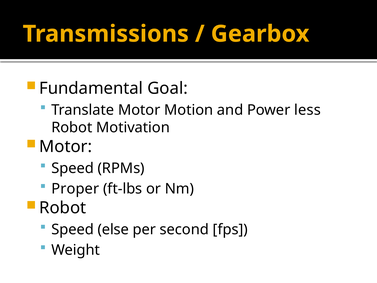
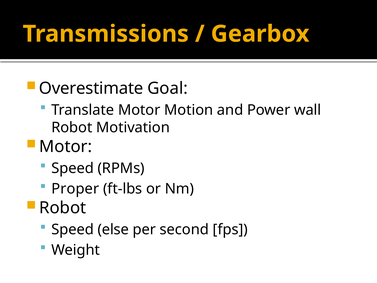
Fundamental: Fundamental -> Overestimate
less: less -> wall
